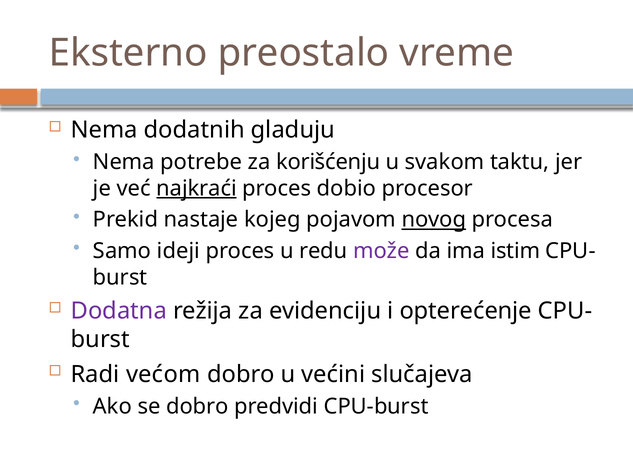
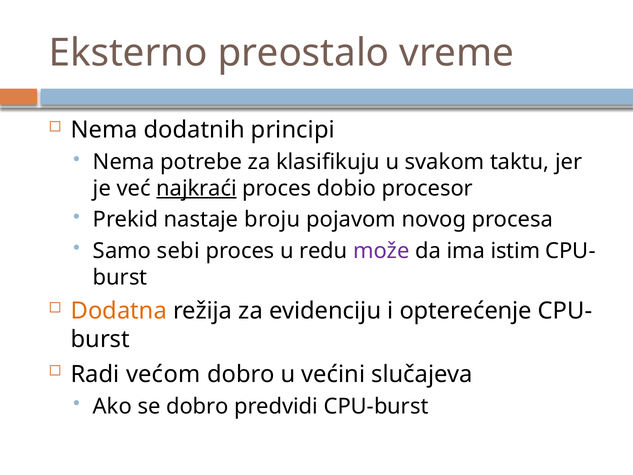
gladuju: gladuju -> principi
korišćenju: korišćenju -> klasifikuju
kojeg: kojeg -> broju
novog underline: present -> none
ideji: ideji -> sebi
Dodatna colour: purple -> orange
